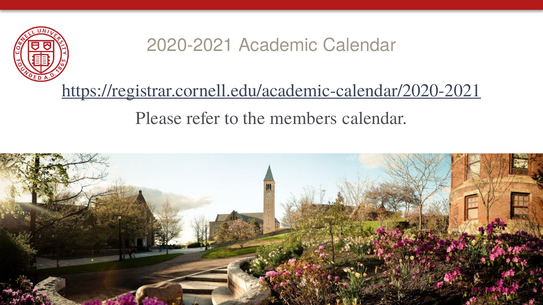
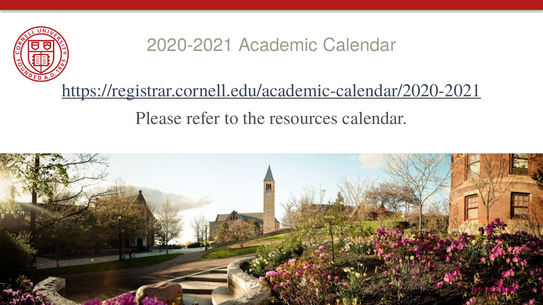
members: members -> resources
